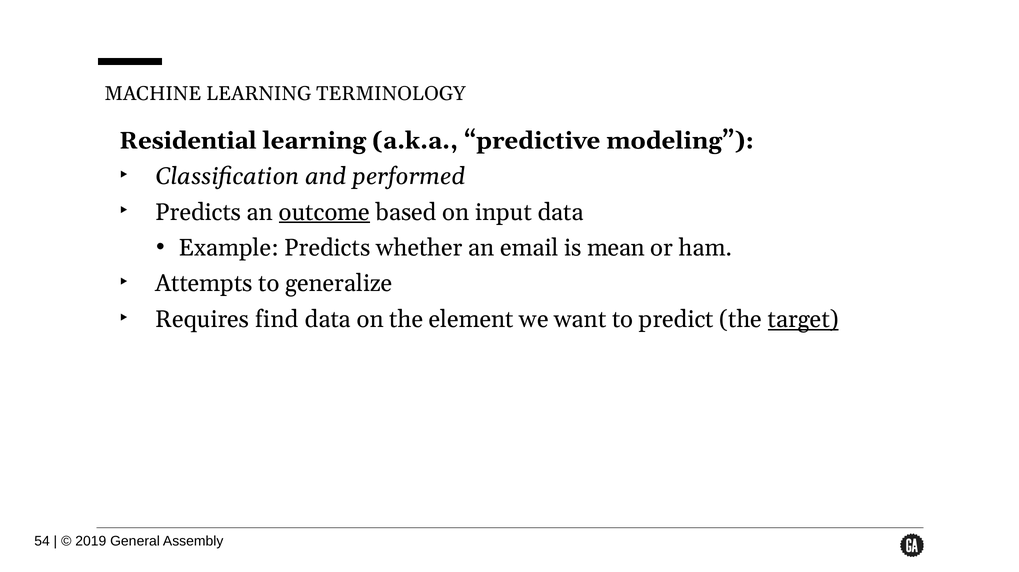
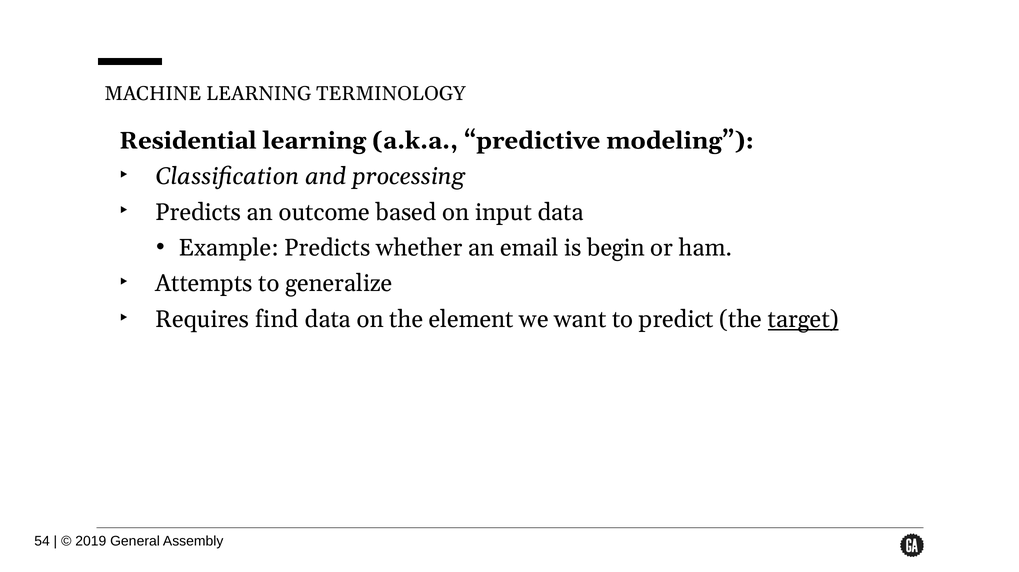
performed: performed -> processing
outcome underline: present -> none
mean: mean -> begin
